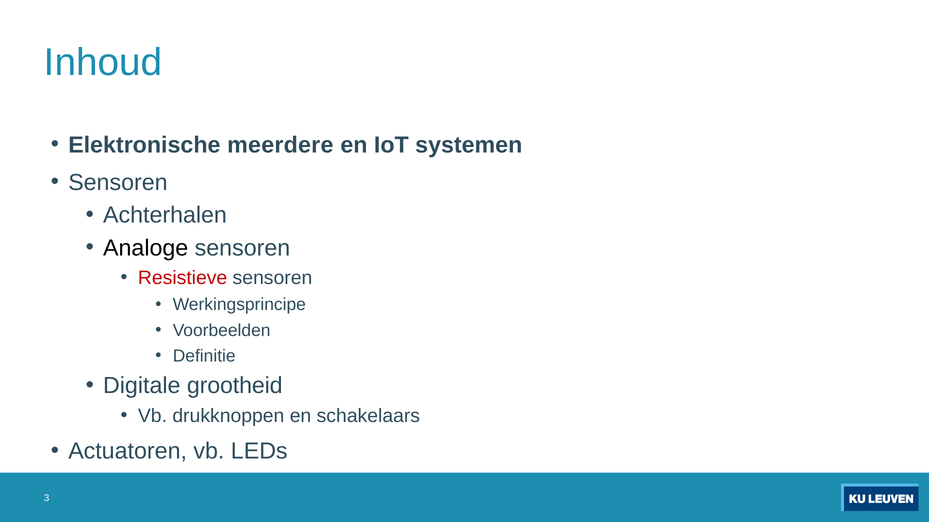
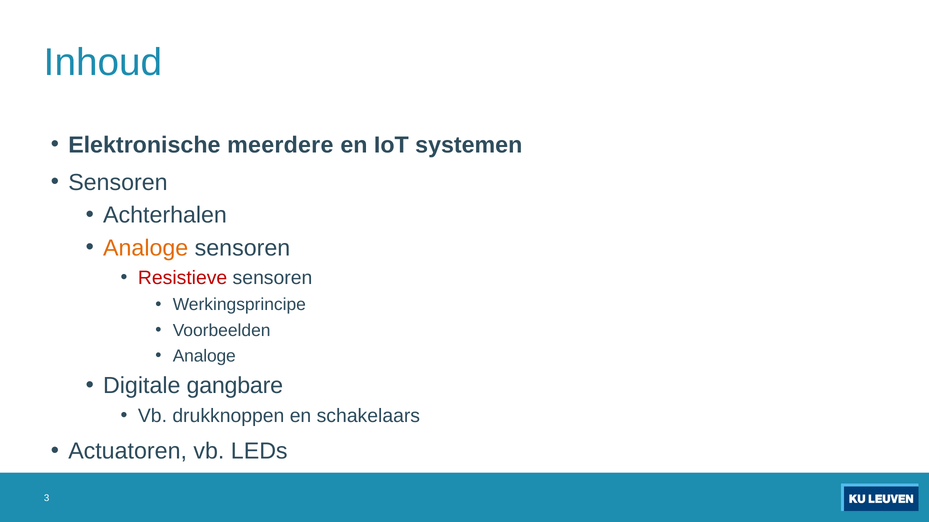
Analoge at (146, 248) colour: black -> orange
Definitie at (204, 357): Definitie -> Analoge
grootheid: grootheid -> gangbare
